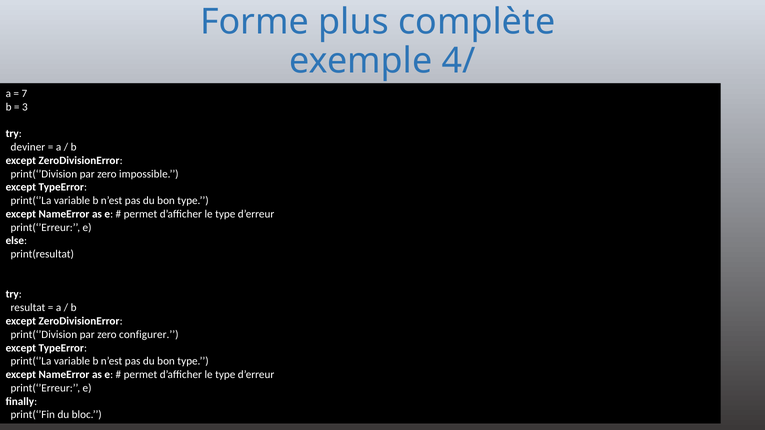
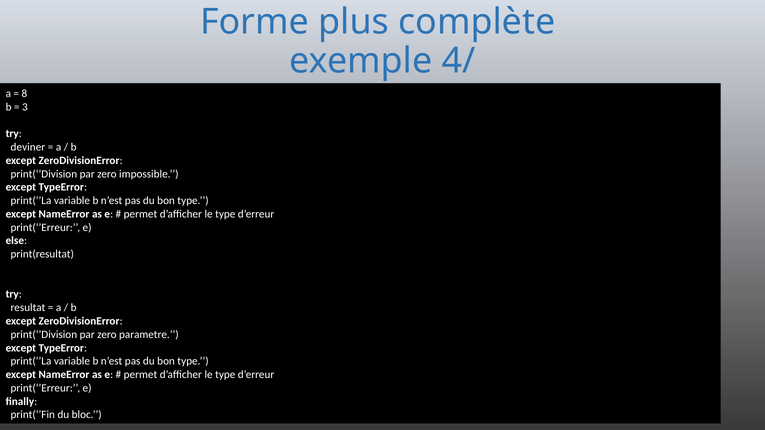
7: 7 -> 8
configurer: configurer -> parametre
